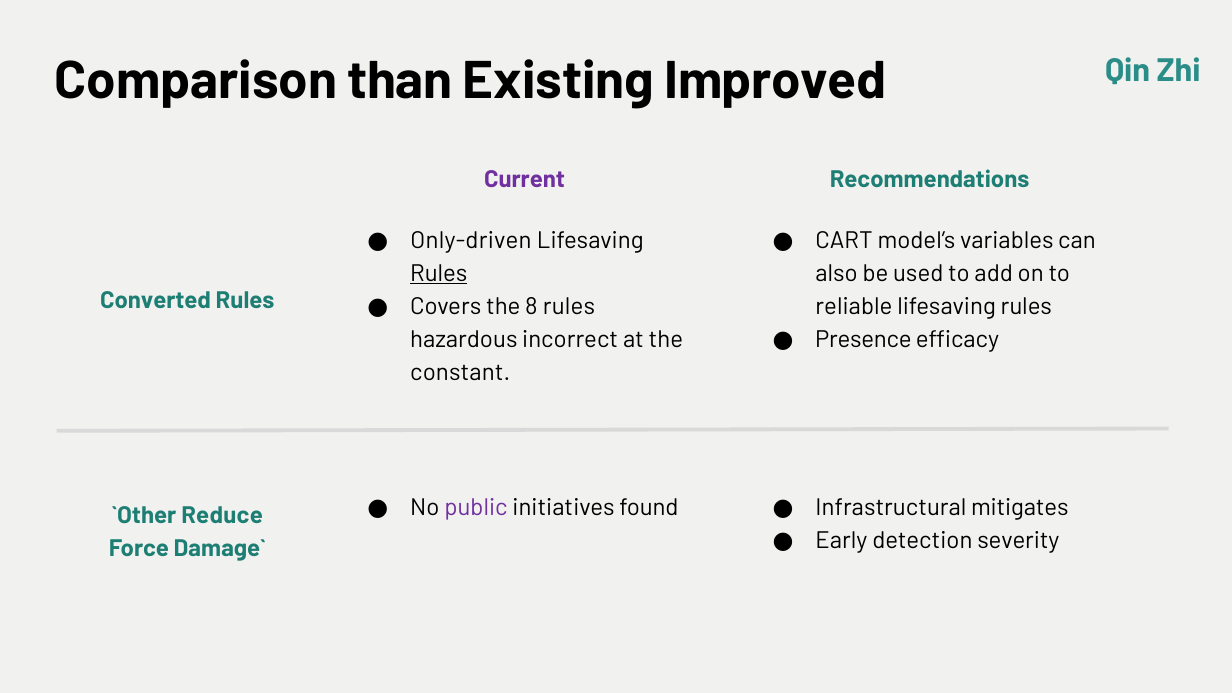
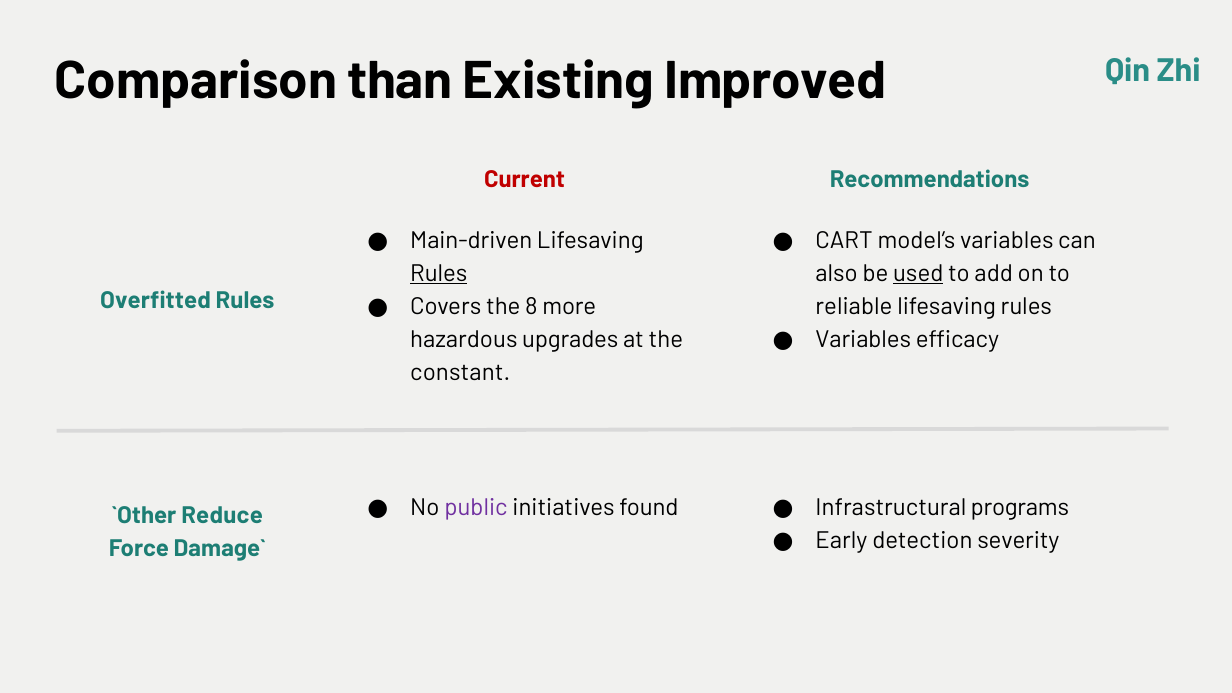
Current colour: purple -> red
Only-driven: Only-driven -> Main-driven
used underline: none -> present
Converted: Converted -> Overfitted
8 rules: rules -> more
Presence at (863, 339): Presence -> Variables
incorrect: incorrect -> upgrades
mitigates: mitigates -> programs
